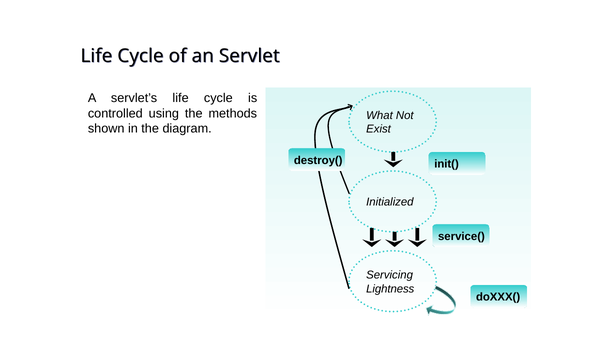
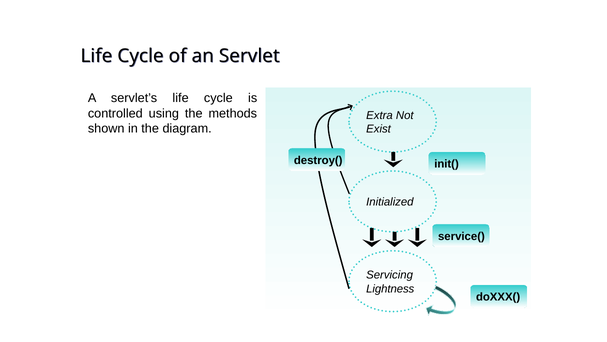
What: What -> Extra
